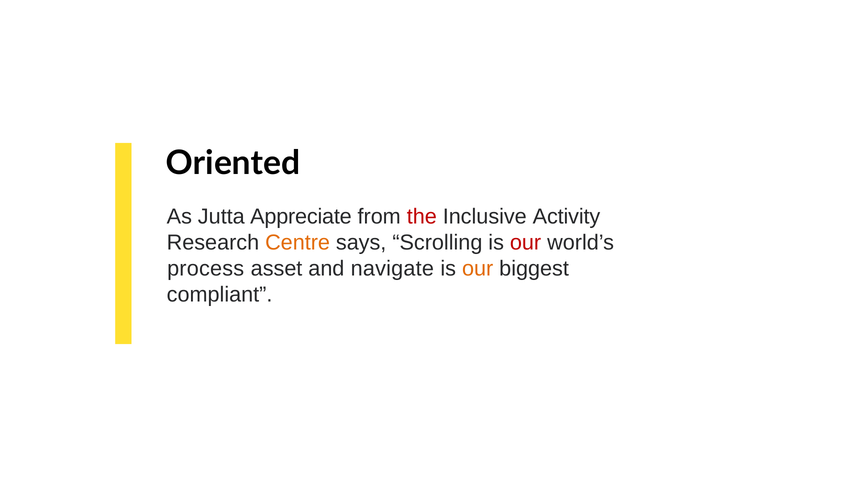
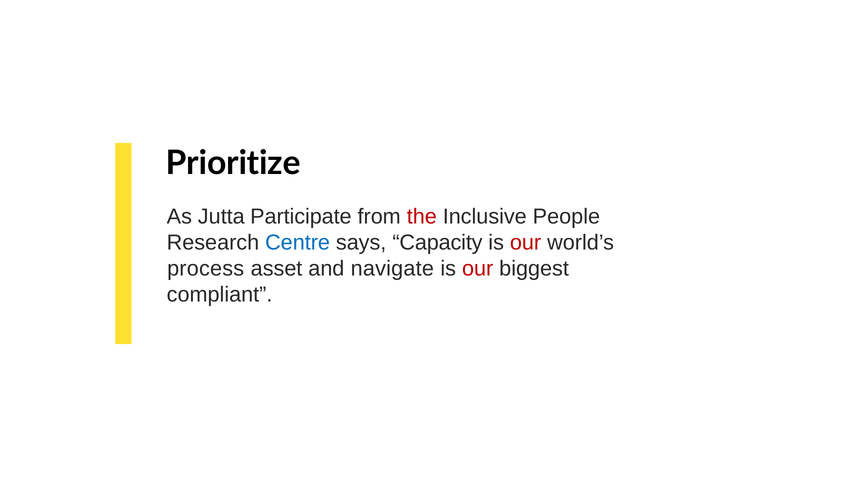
Oriented: Oriented -> Prioritize
Appreciate: Appreciate -> Participate
Activity: Activity -> People
Centre colour: orange -> blue
Scrolling: Scrolling -> Capacity
our at (478, 268) colour: orange -> red
